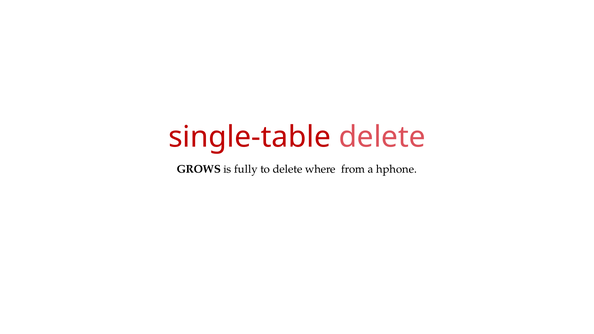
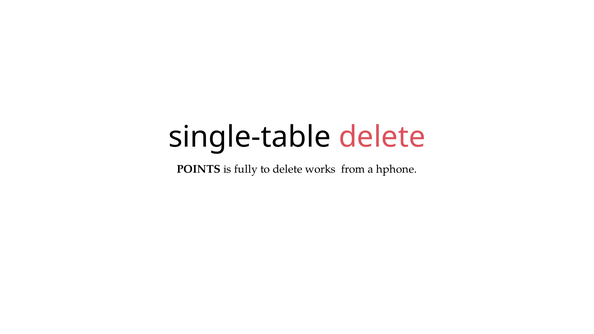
single-table colour: red -> black
GROWS: GROWS -> POINTS
where: where -> works
